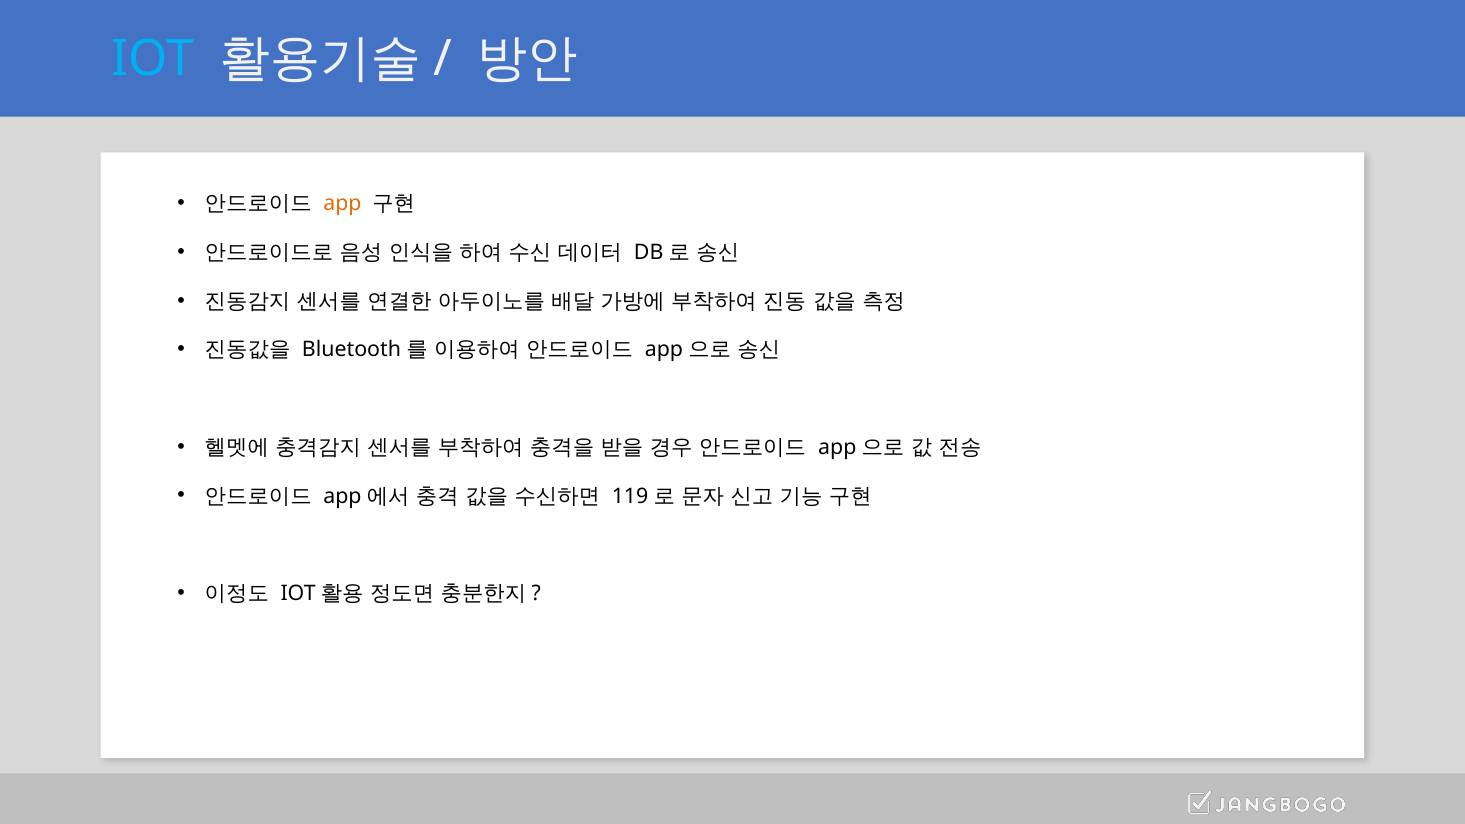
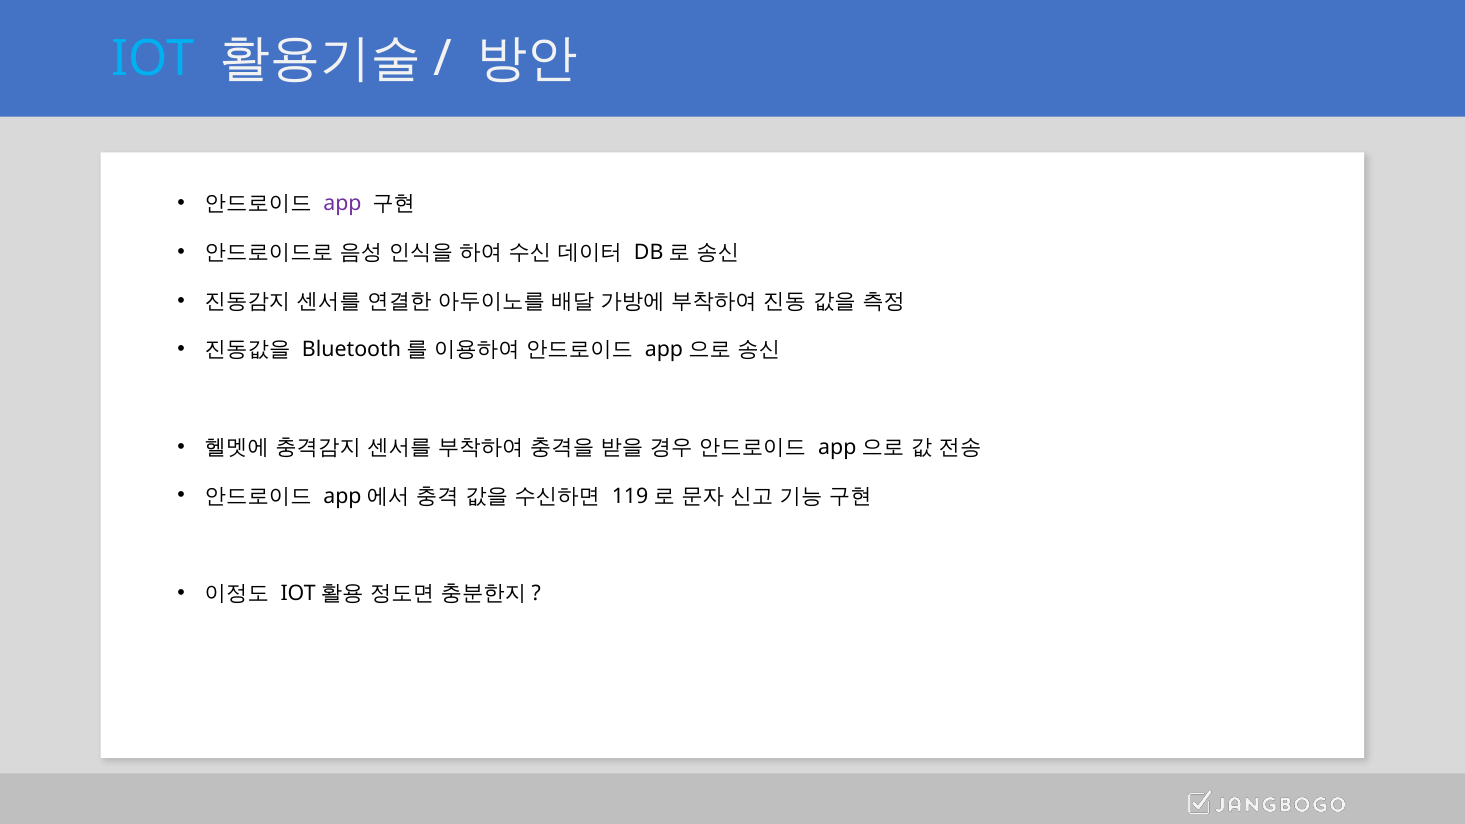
app colour: orange -> purple
